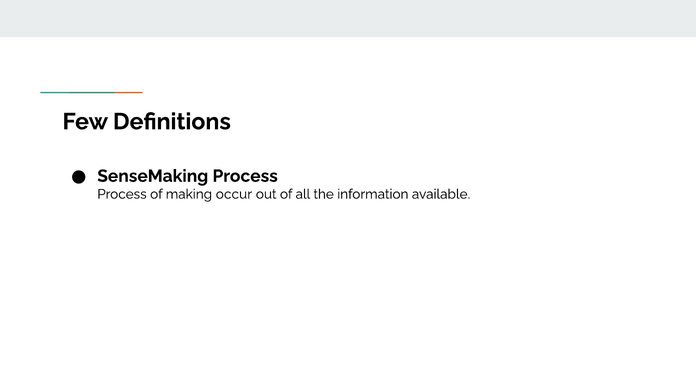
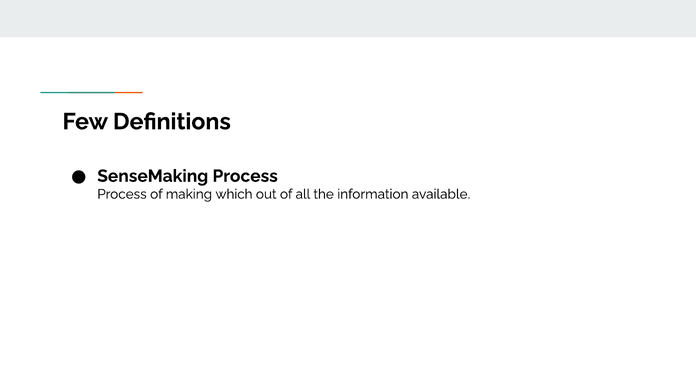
occur: occur -> which
